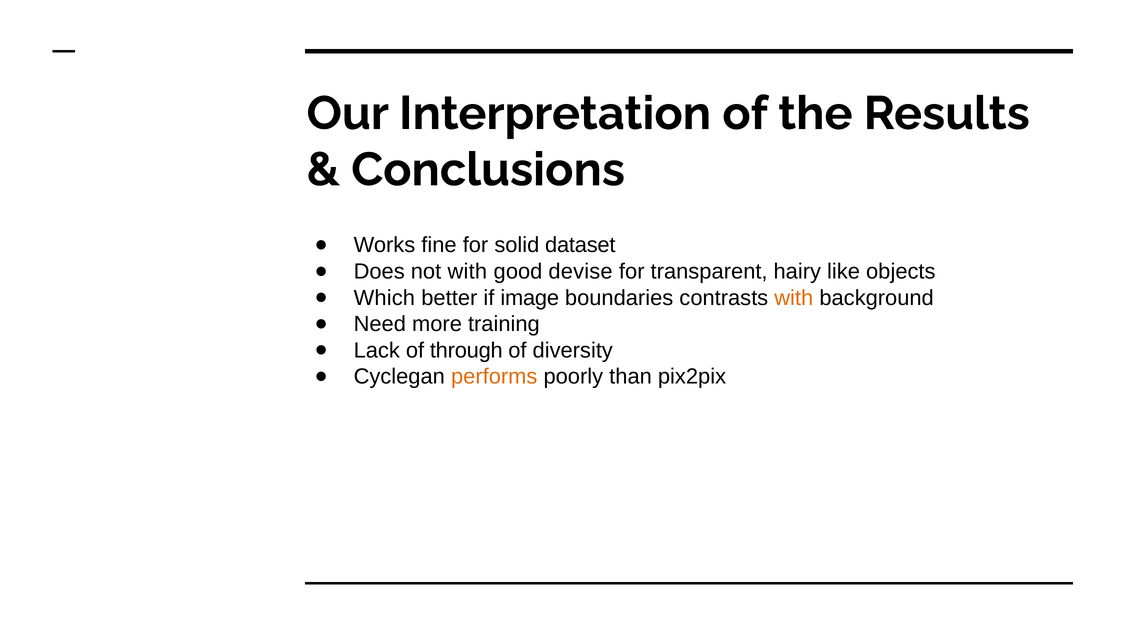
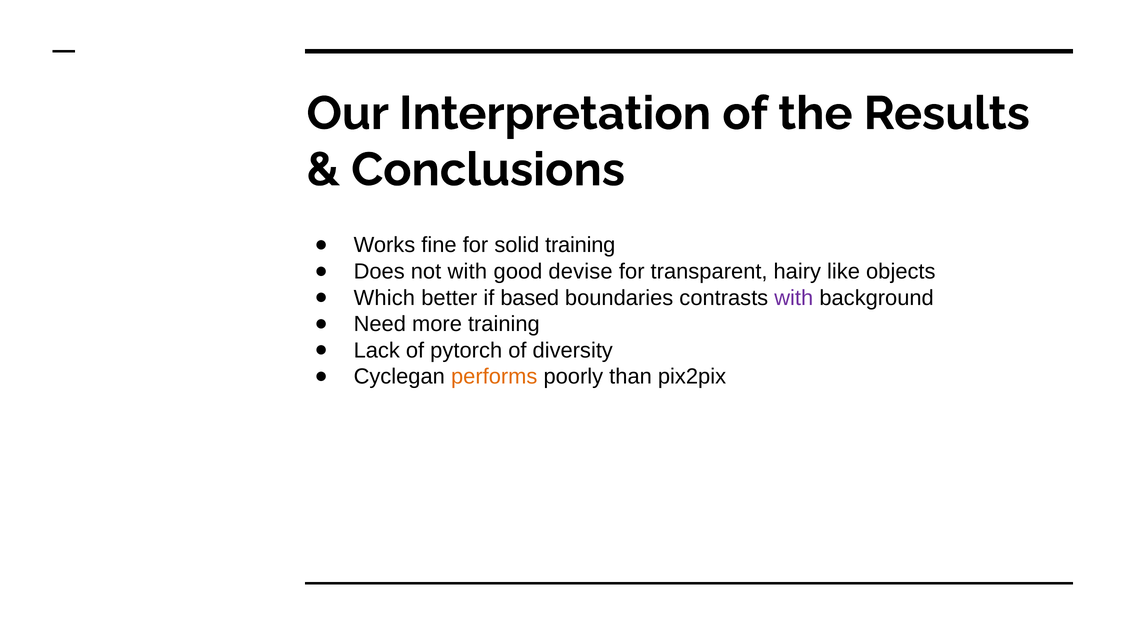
solid dataset: dataset -> training
image: image -> based
with at (794, 298) colour: orange -> purple
through: through -> pytorch
